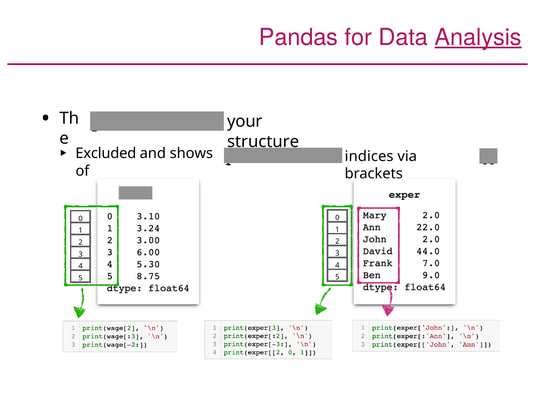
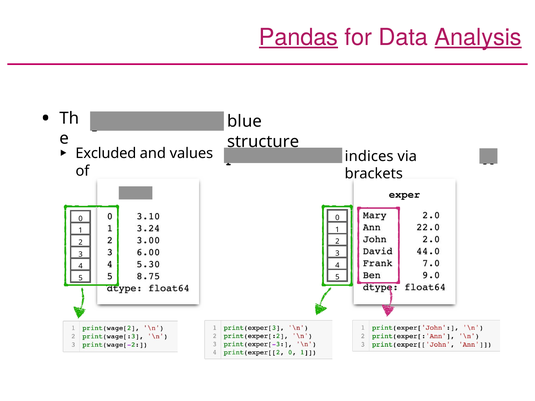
Pandas underline: none -> present
your: your -> blue
shows: shows -> values
